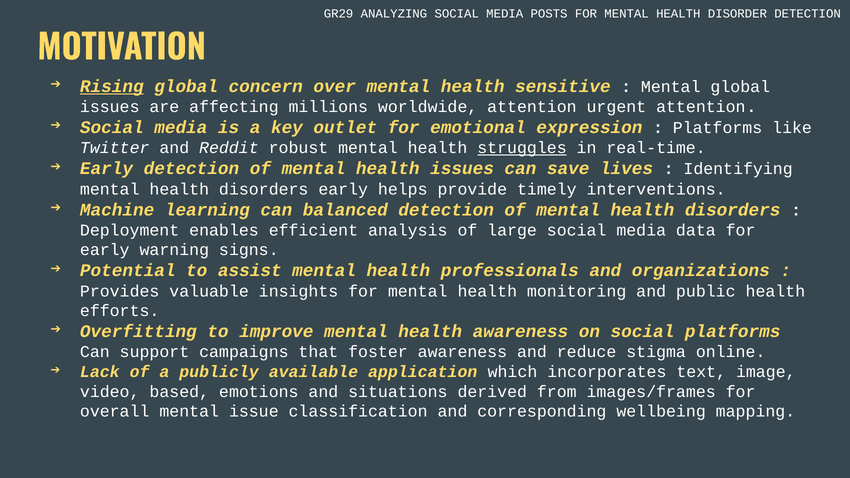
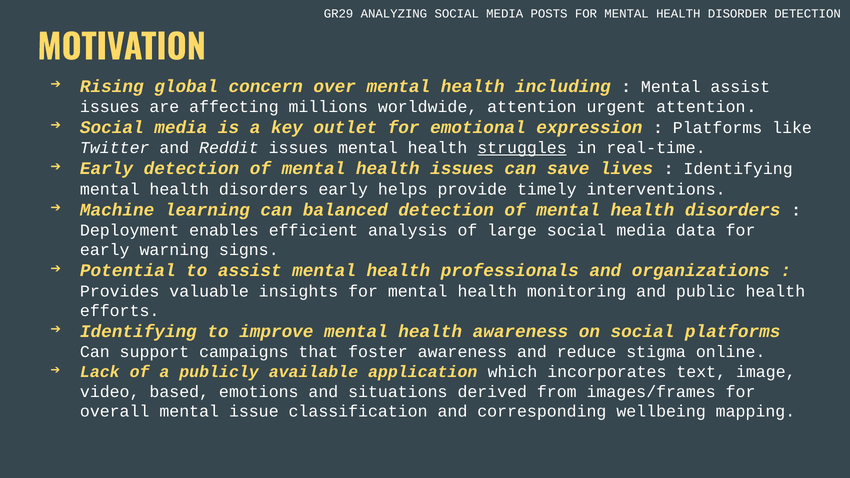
Rising underline: present -> none
sensitive: sensitive -> including
Mental global: global -> assist
Reddit robust: robust -> issues
Overfitting at (138, 332): Overfitting -> Identifying
